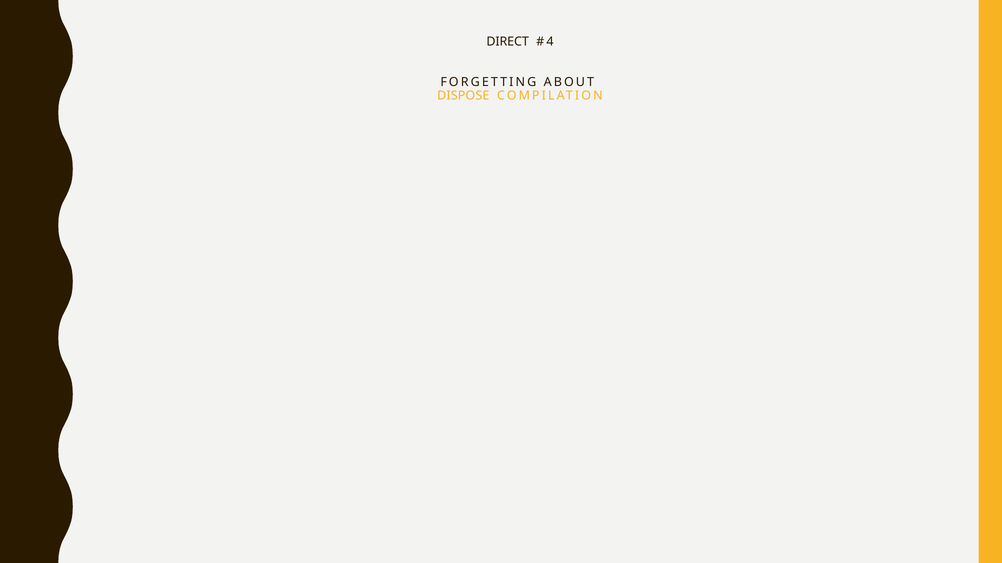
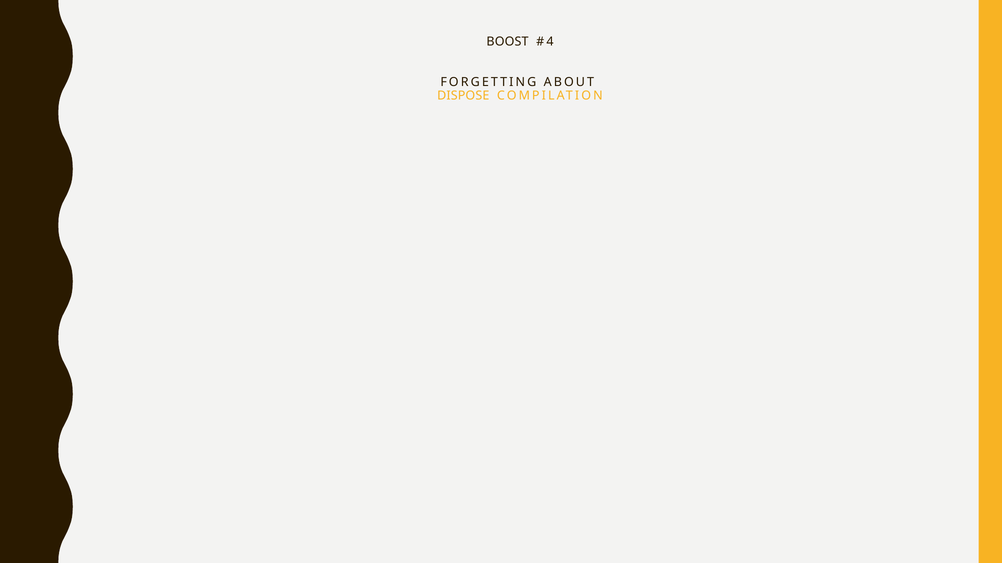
DIRECT: DIRECT -> BOOST
